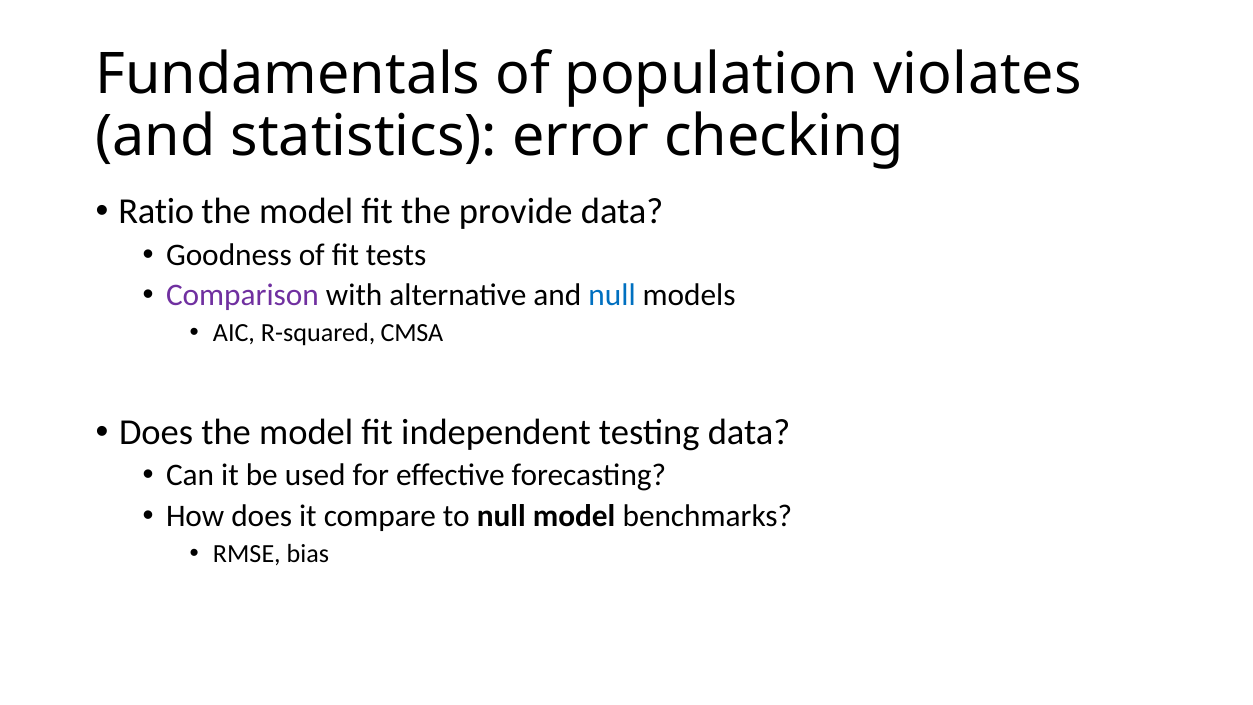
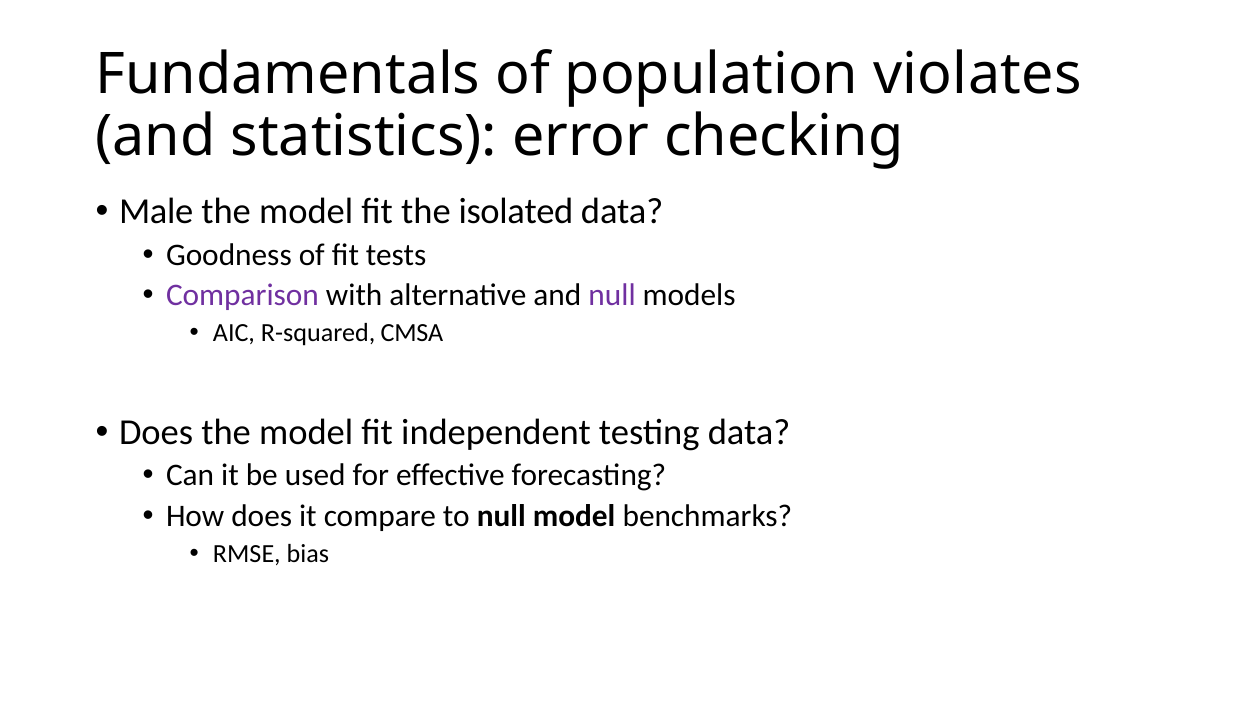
Ratio: Ratio -> Male
provide: provide -> isolated
null at (612, 295) colour: blue -> purple
